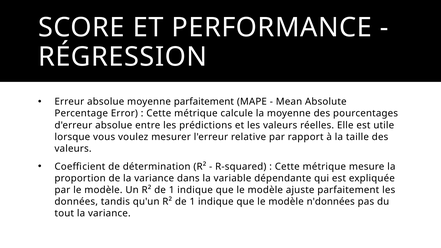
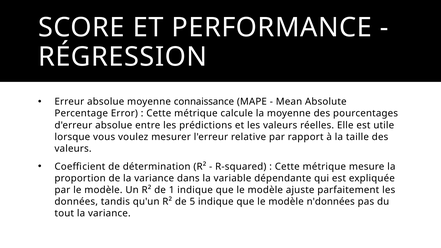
moyenne parfaitement: parfaitement -> connaissance
qu'un R² de 1: 1 -> 5
